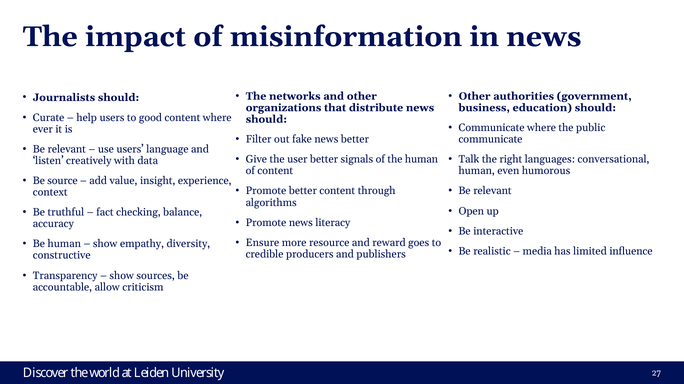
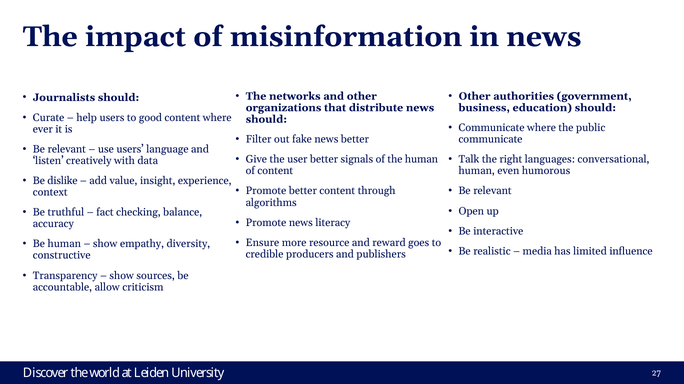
source: source -> dislike
